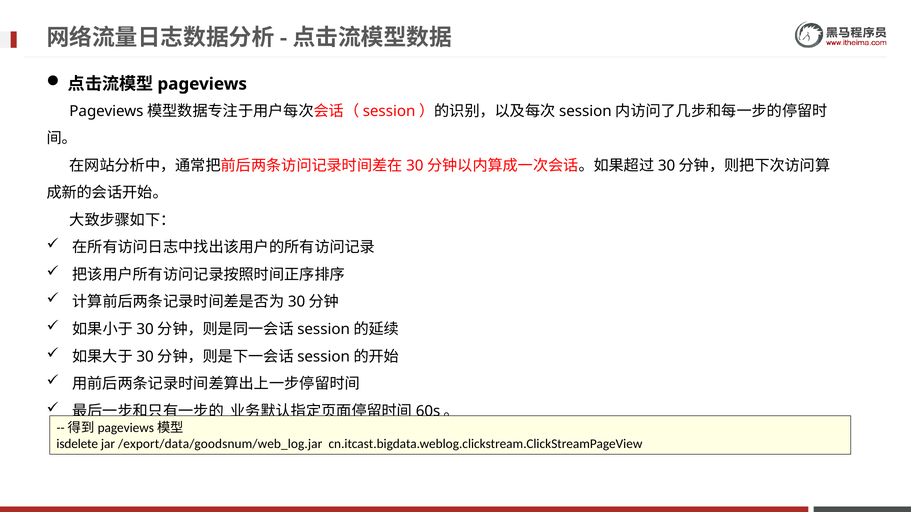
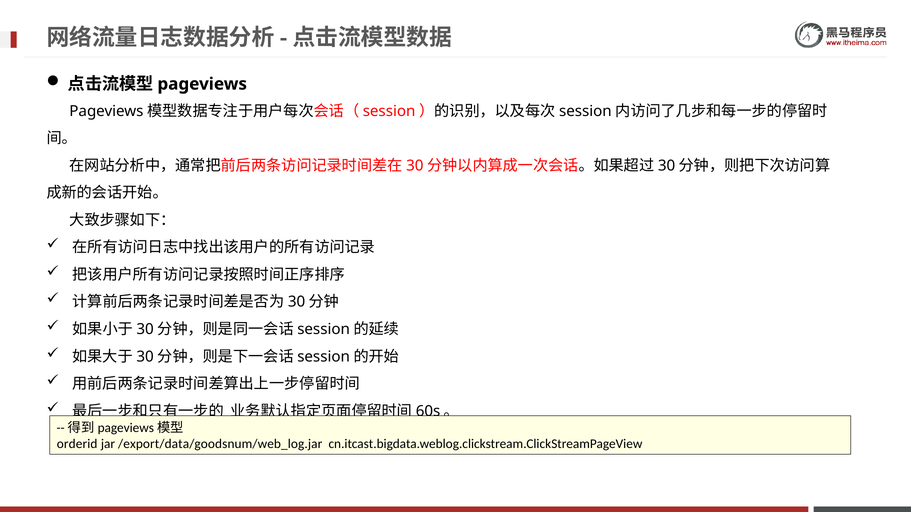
isdelete: isdelete -> orderid
